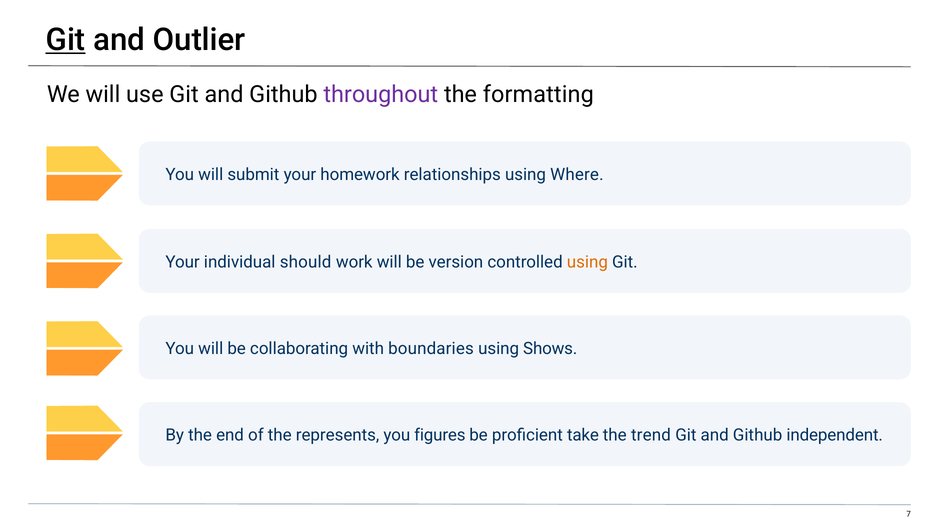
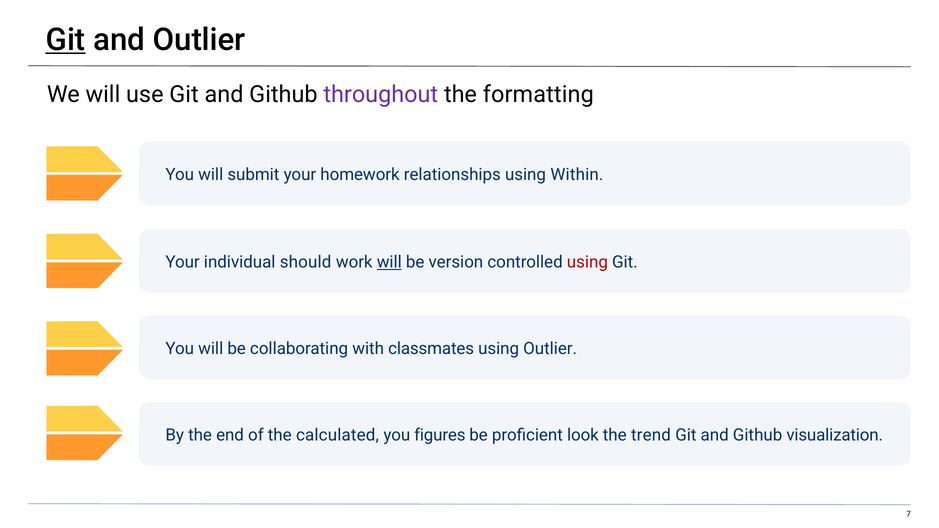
Where: Where -> Within
will at (389, 262) underline: none -> present
using at (587, 262) colour: orange -> red
boundaries: boundaries -> classmates
using Shows: Shows -> Outlier
represents: represents -> calculated
take: take -> look
independent: independent -> visualization
